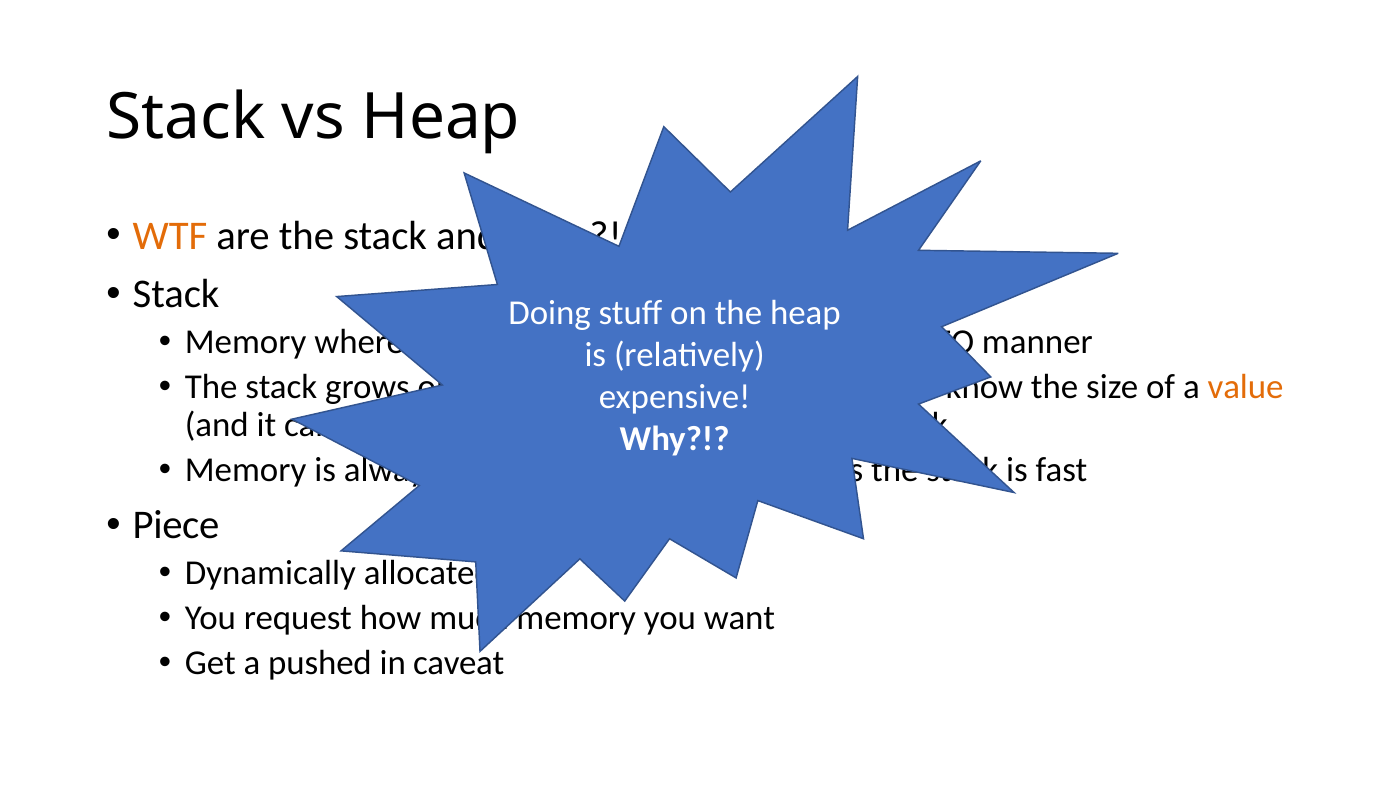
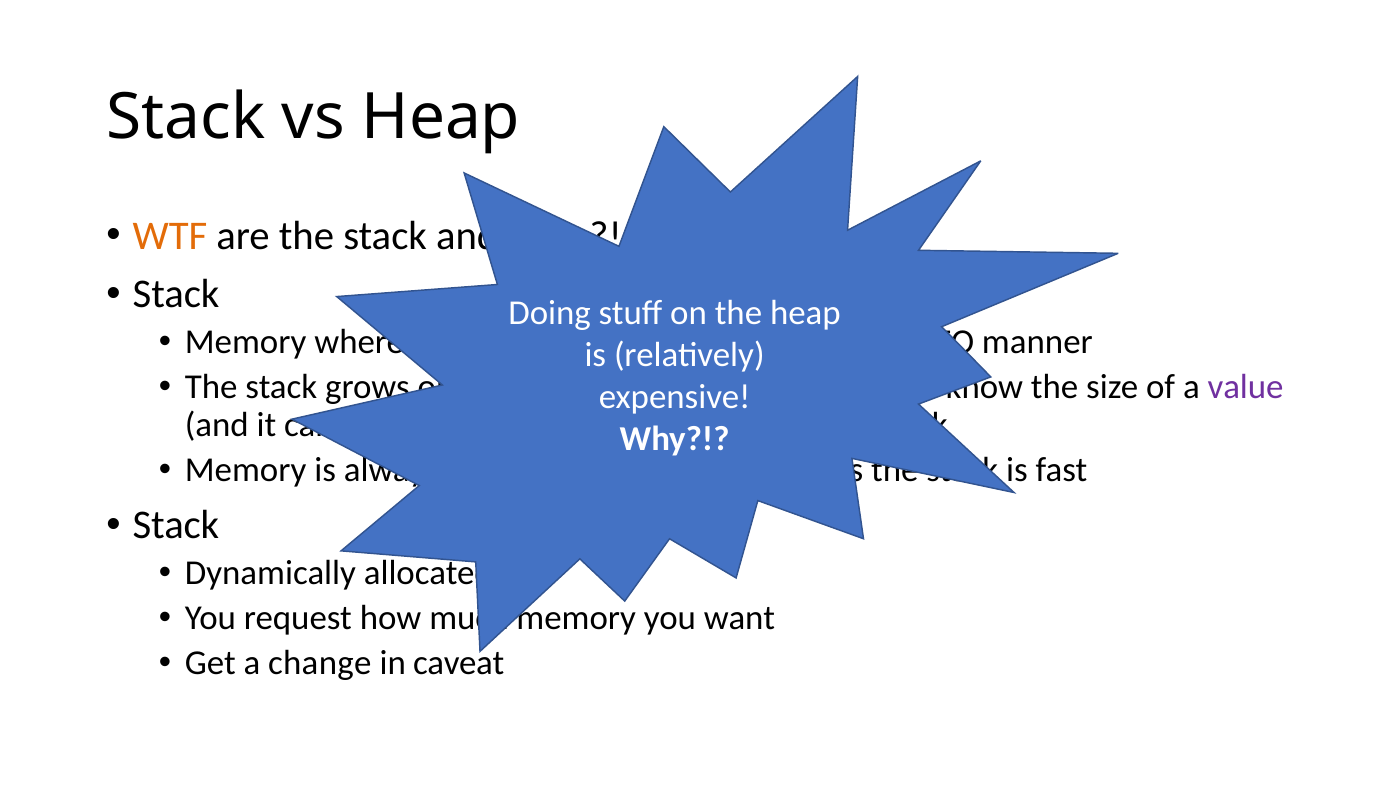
value colour: orange -> purple
Piece at (176, 525): Piece -> Stack
a pushed: pushed -> change
